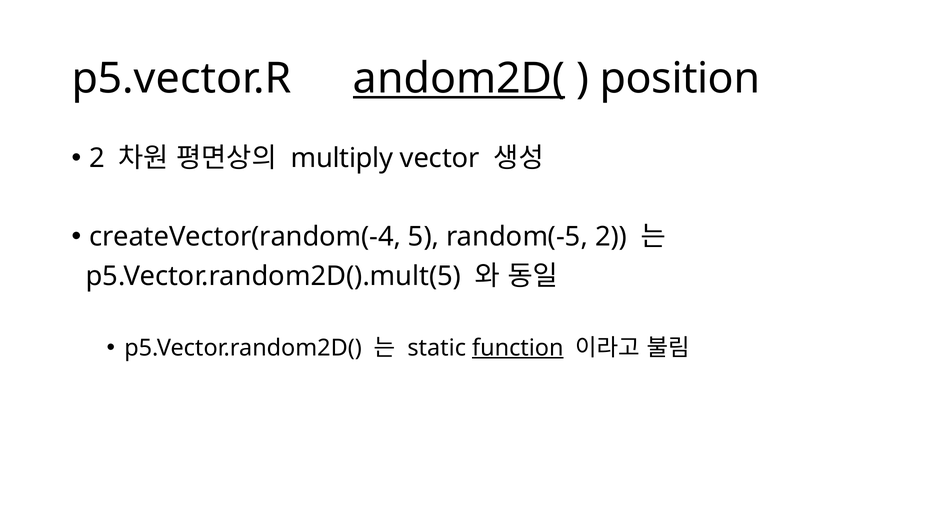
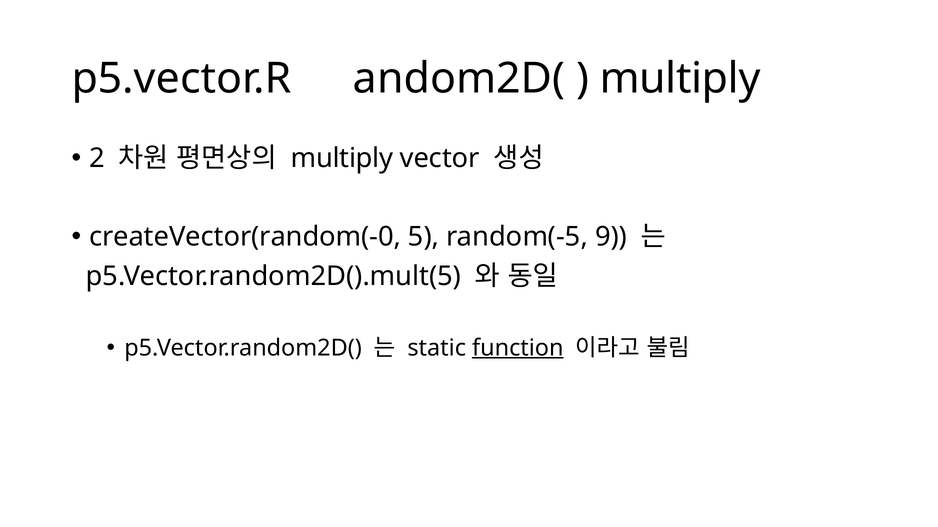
andom2D( underline: present -> none
position at (680, 79): position -> multiply
createVector(random(-4: createVector(random(-4 -> createVector(random(-0
random(-5 2: 2 -> 9
